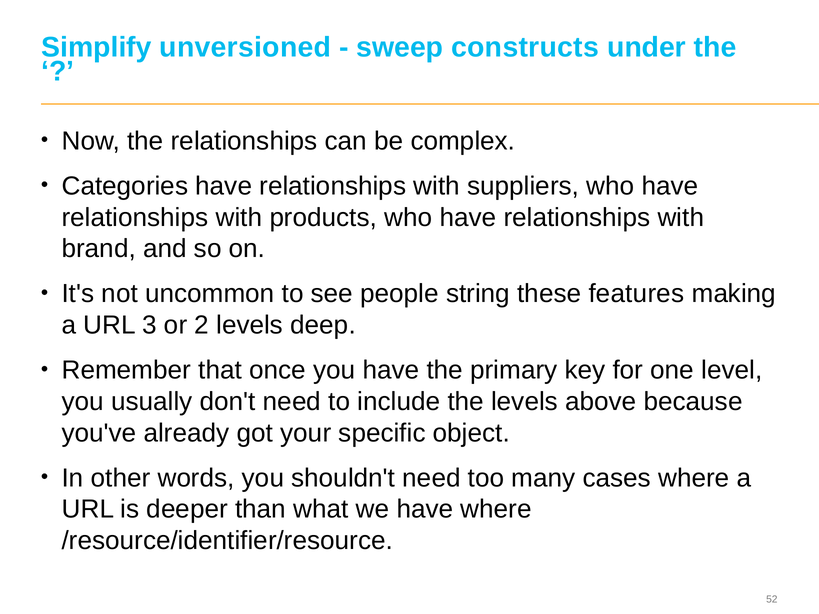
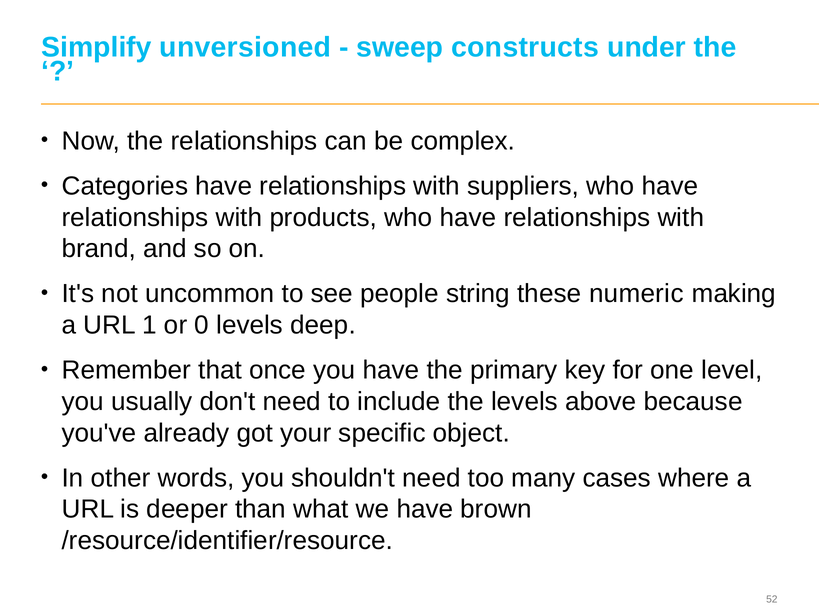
features: features -> numeric
3: 3 -> 1
2: 2 -> 0
have where: where -> brown
